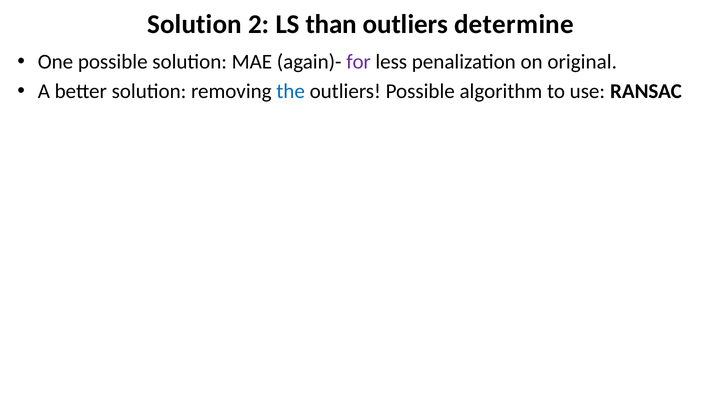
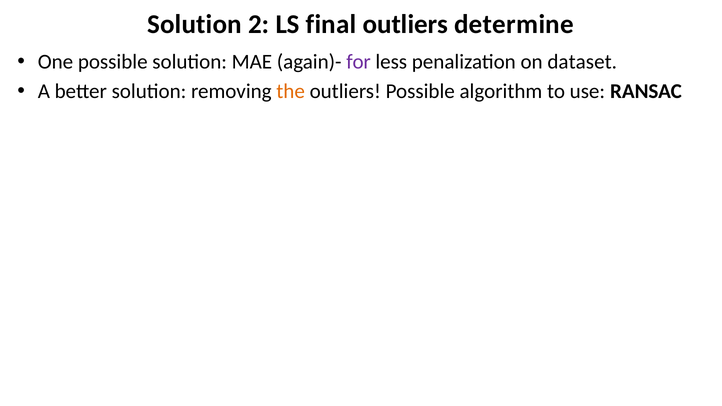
than: than -> final
original: original -> dataset
the colour: blue -> orange
